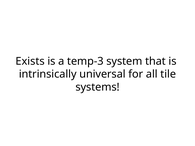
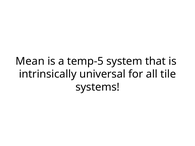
Exists: Exists -> Mean
temp-3: temp-3 -> temp-5
